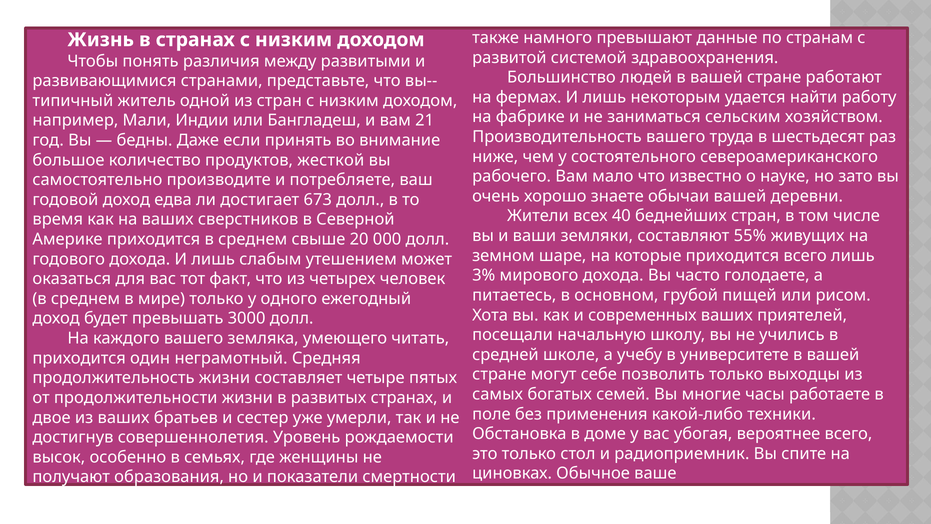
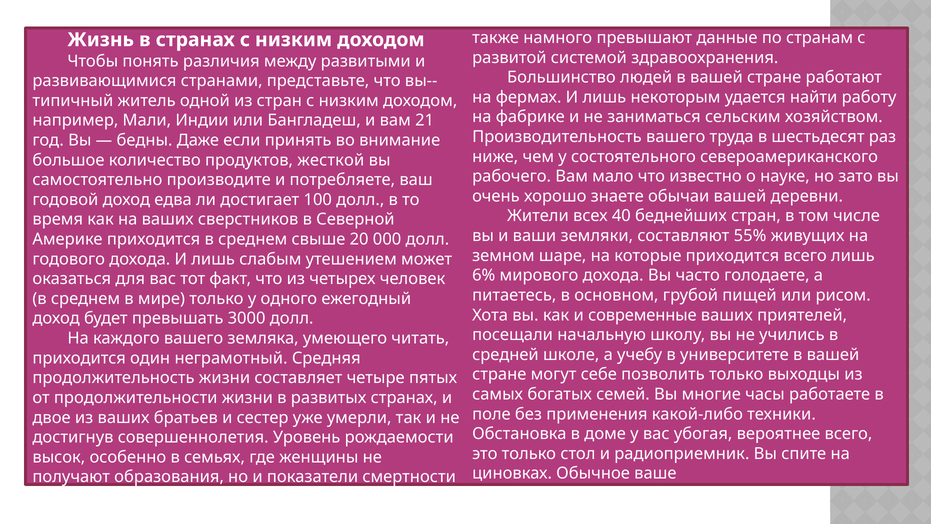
673: 673 -> 100
3%: 3% -> 6%
современных: современных -> современные
